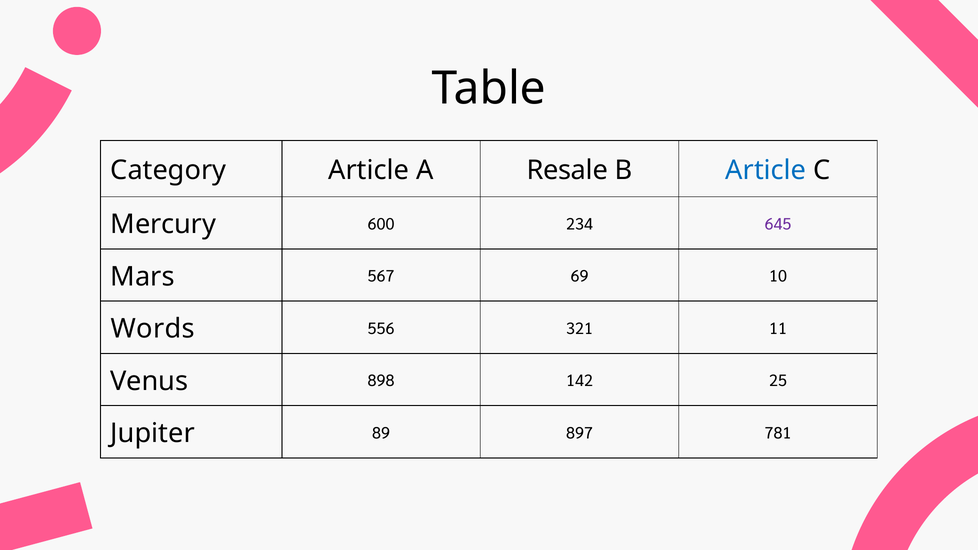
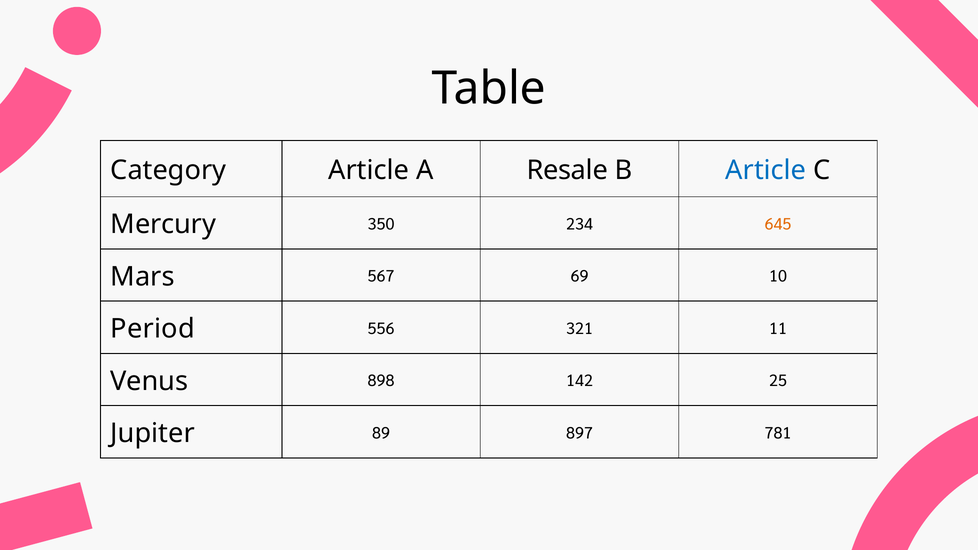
600: 600 -> 350
645 colour: purple -> orange
Words: Words -> Period
